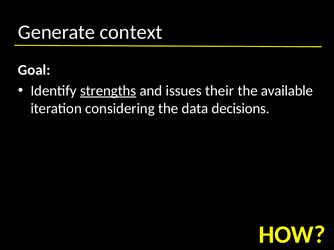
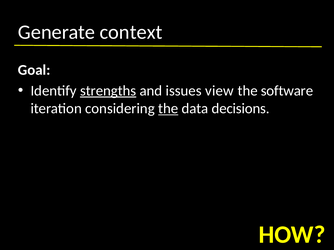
their: their -> view
available: available -> software
the at (168, 109) underline: none -> present
